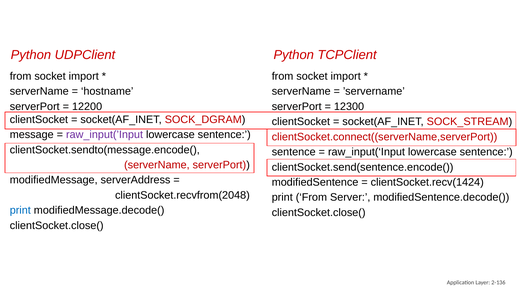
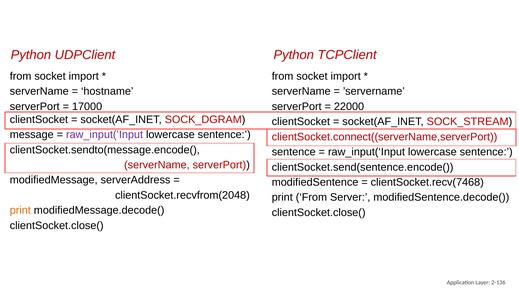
12200: 12200 -> 17000
12300: 12300 -> 22000
clientSocket.recv(1424: clientSocket.recv(1424 -> clientSocket.recv(7468
print at (20, 210) colour: blue -> orange
